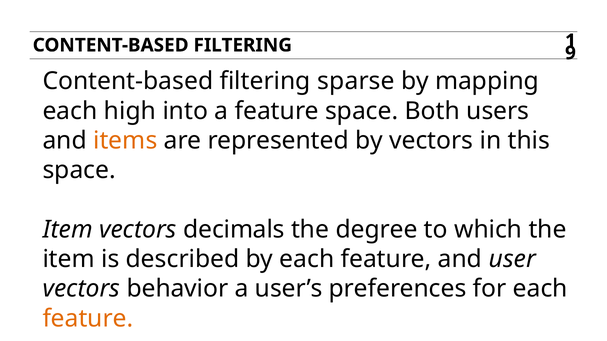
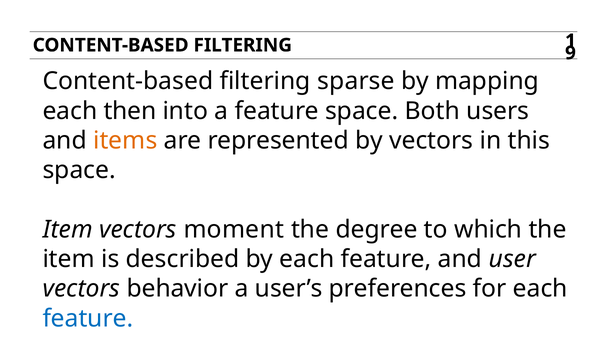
high: high -> then
decimals: decimals -> moment
feature at (88, 318) colour: orange -> blue
